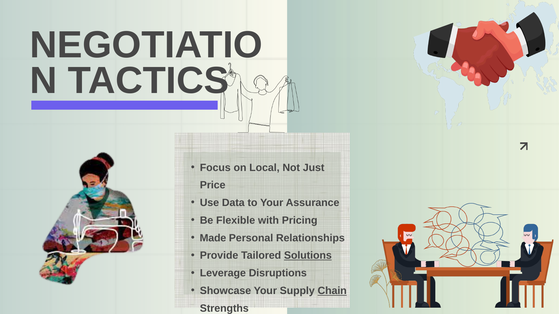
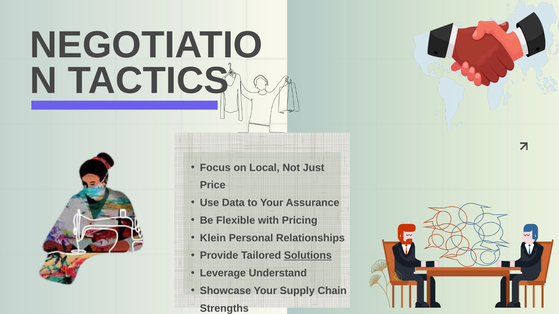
Made: Made -> Klein
Leverage Disruptions: Disruptions -> Understand
Chain underline: present -> none
